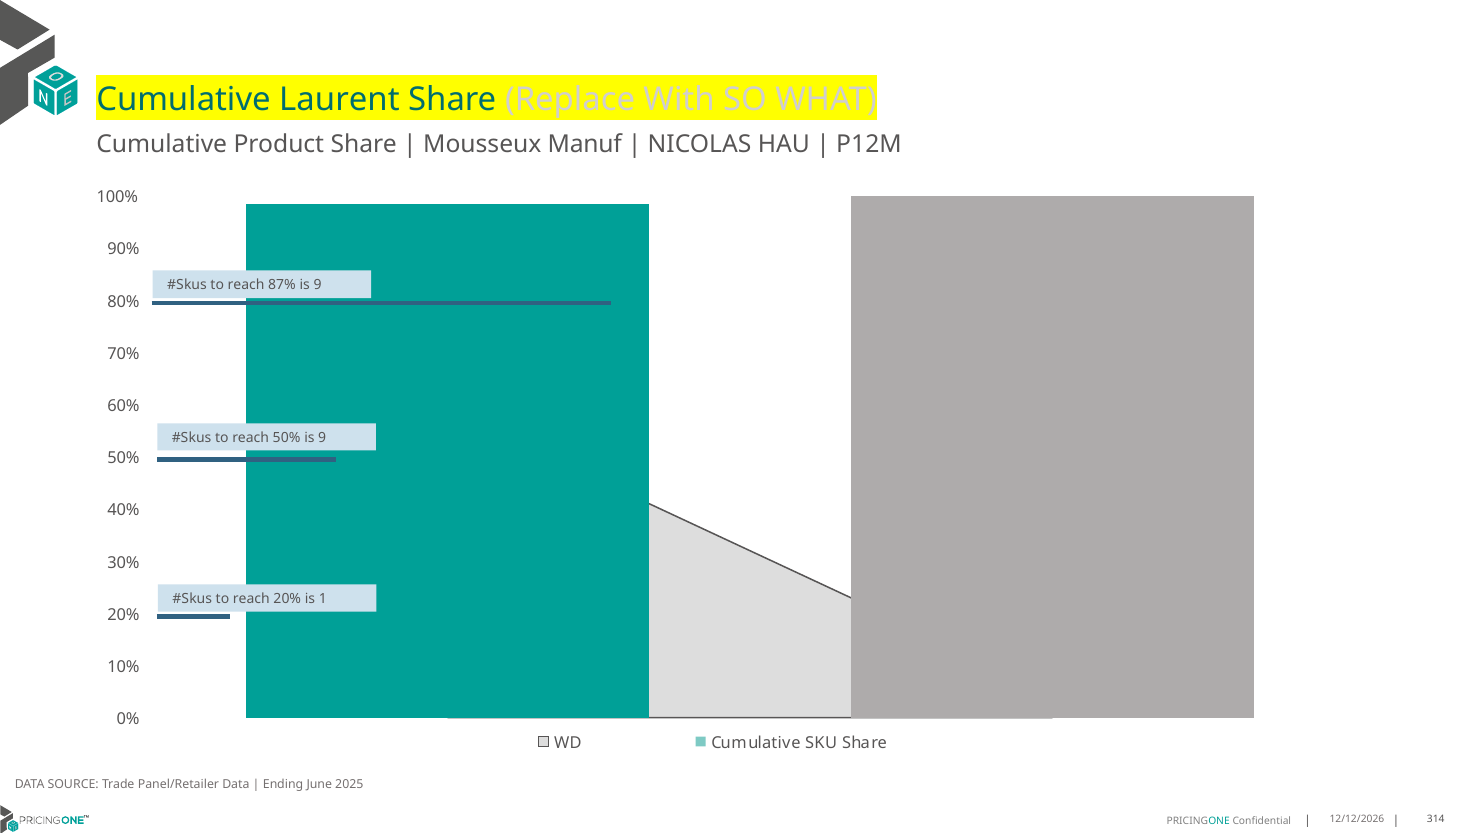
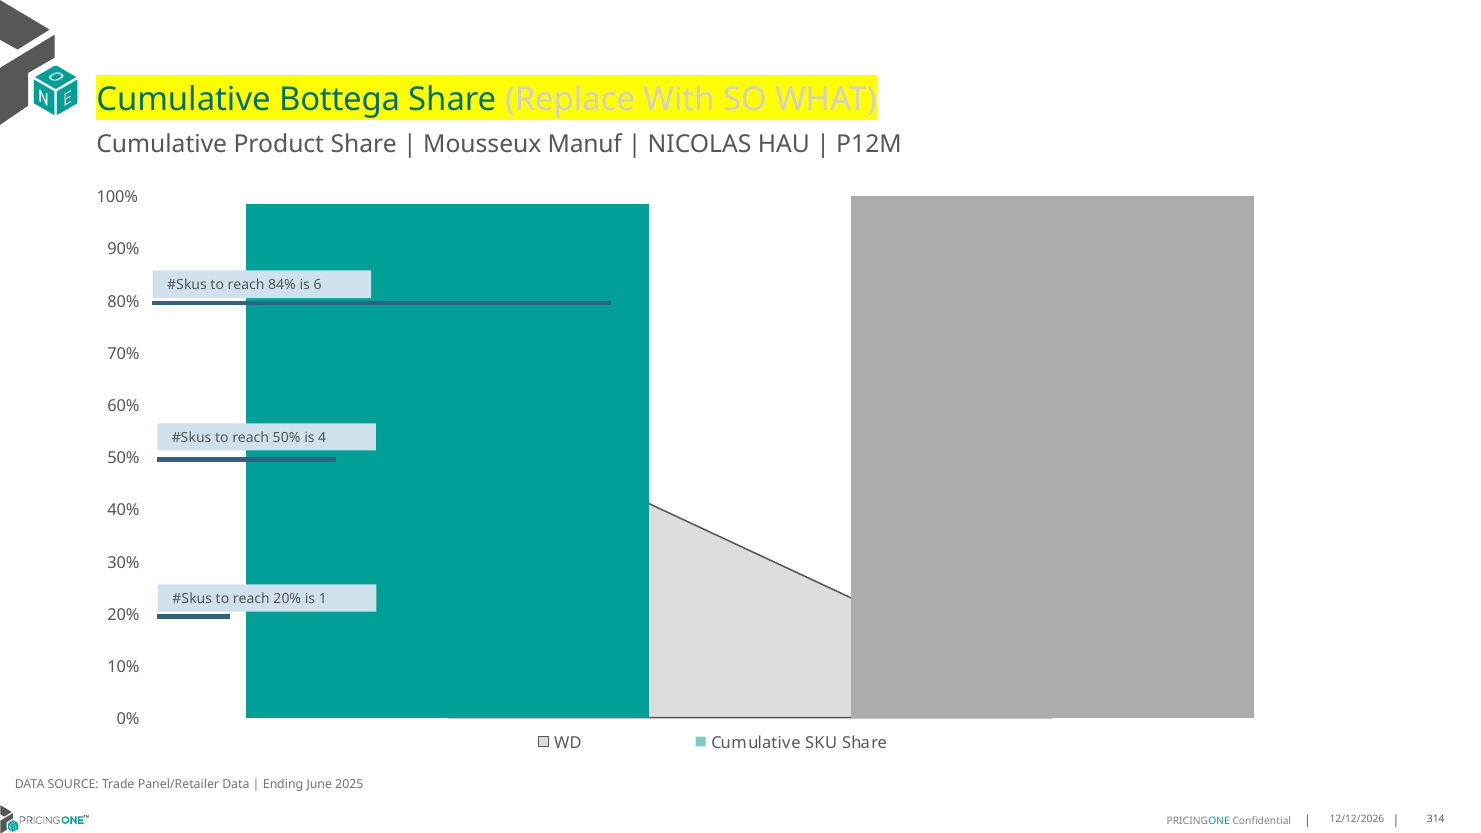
Laurent: Laurent -> Bottega
87%: 87% -> 84%
9 at (318, 285): 9 -> 6
50% is 9: 9 -> 4
